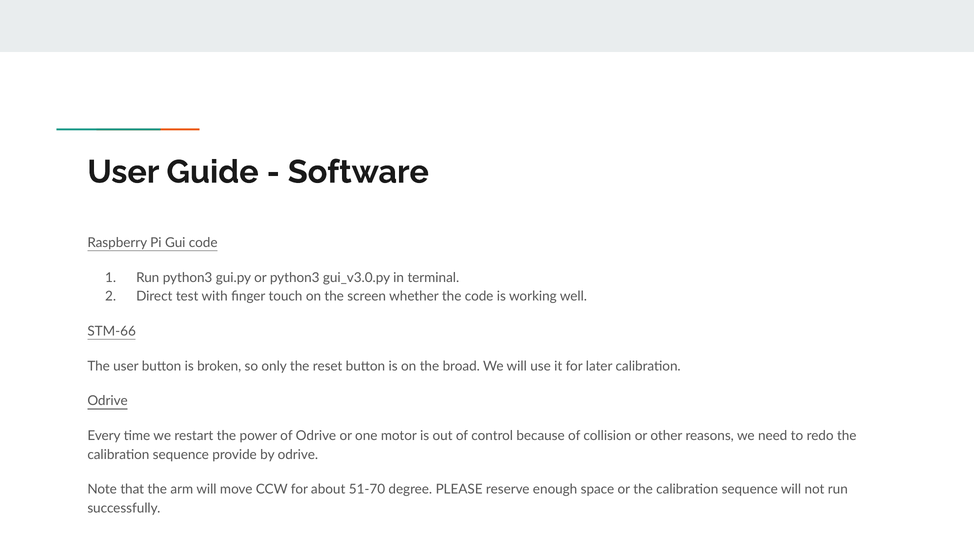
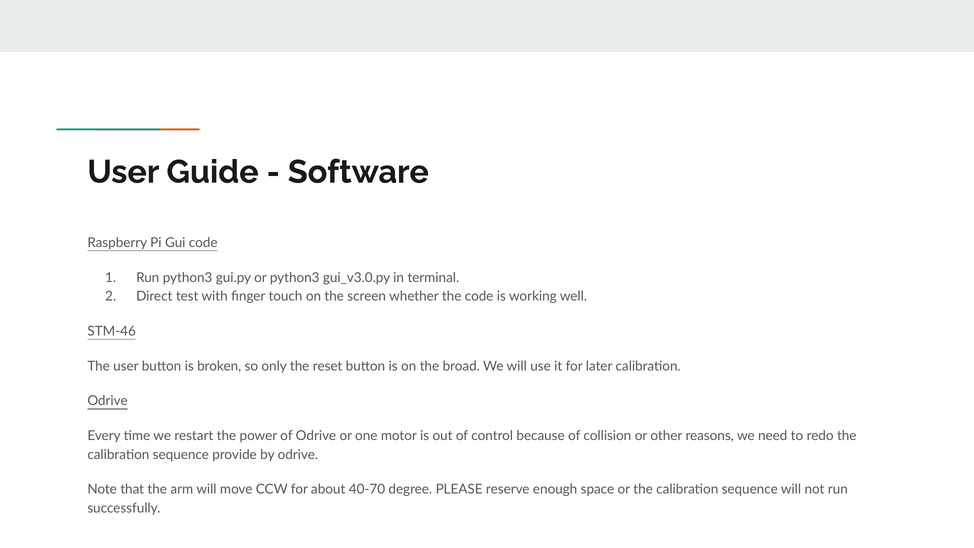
STM-66: STM-66 -> STM-46
51-70: 51-70 -> 40-70
